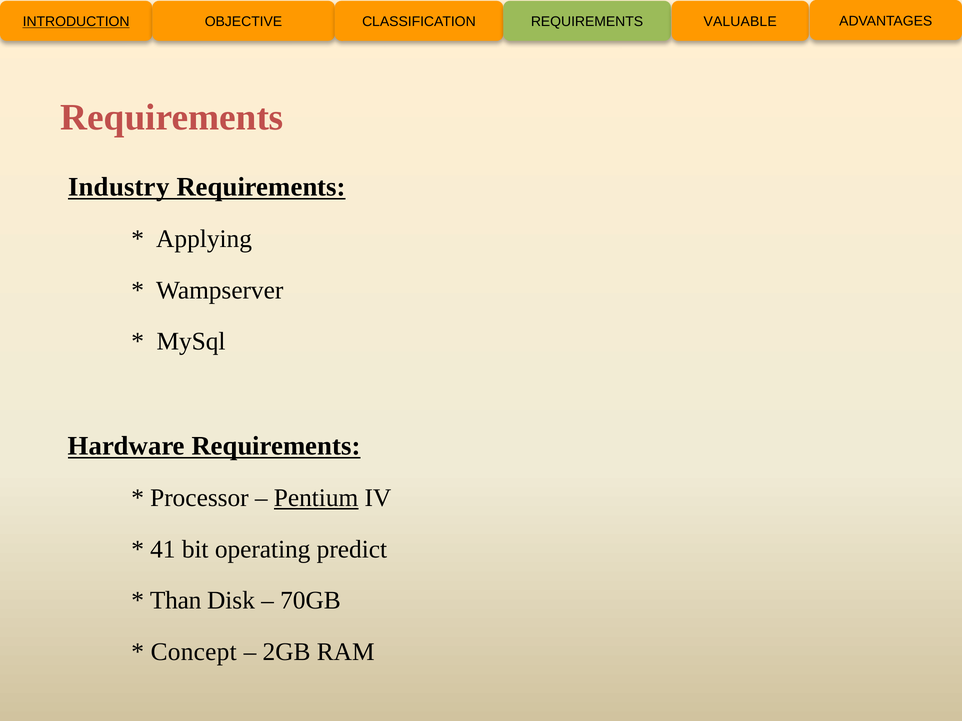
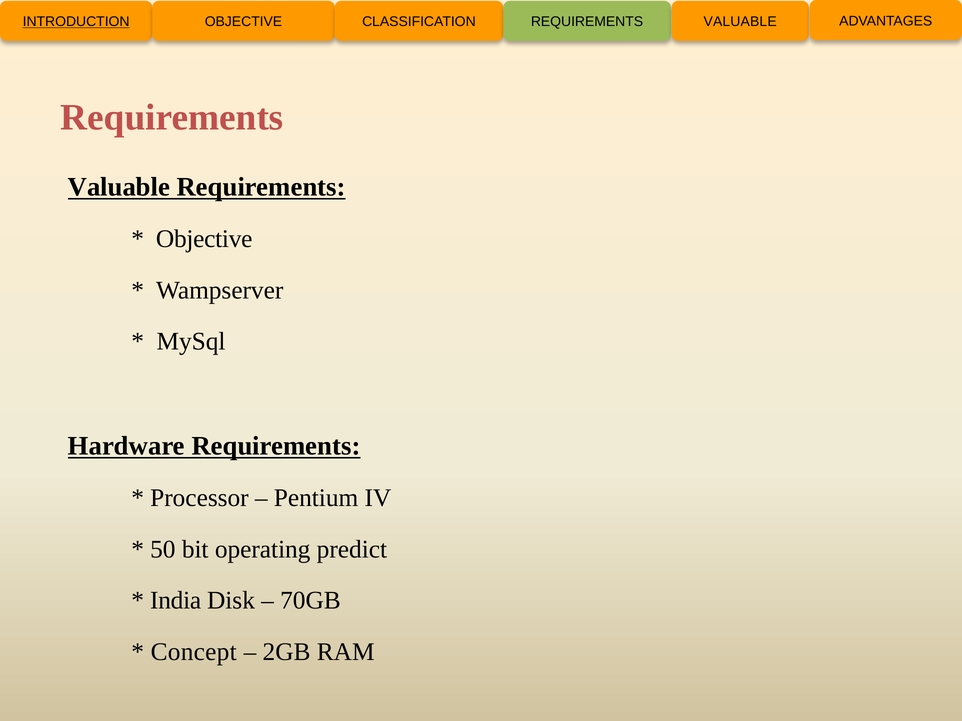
Industry at (119, 187): Industry -> Valuable
Applying at (204, 239): Applying -> Objective
Pentium underline: present -> none
41: 41 -> 50
Than: Than -> India
